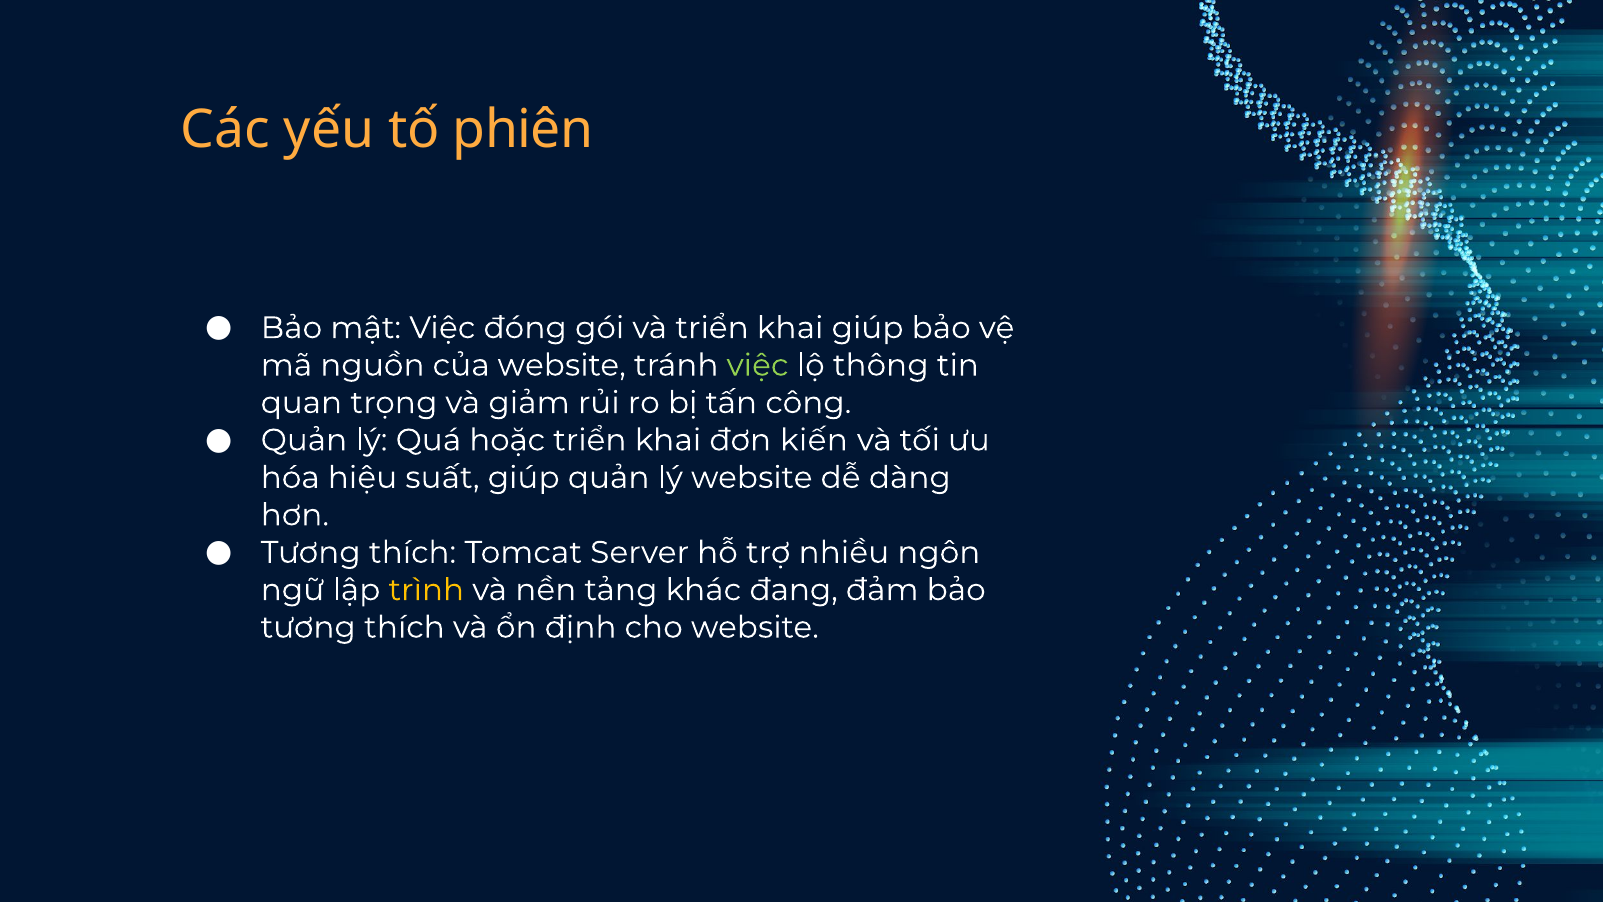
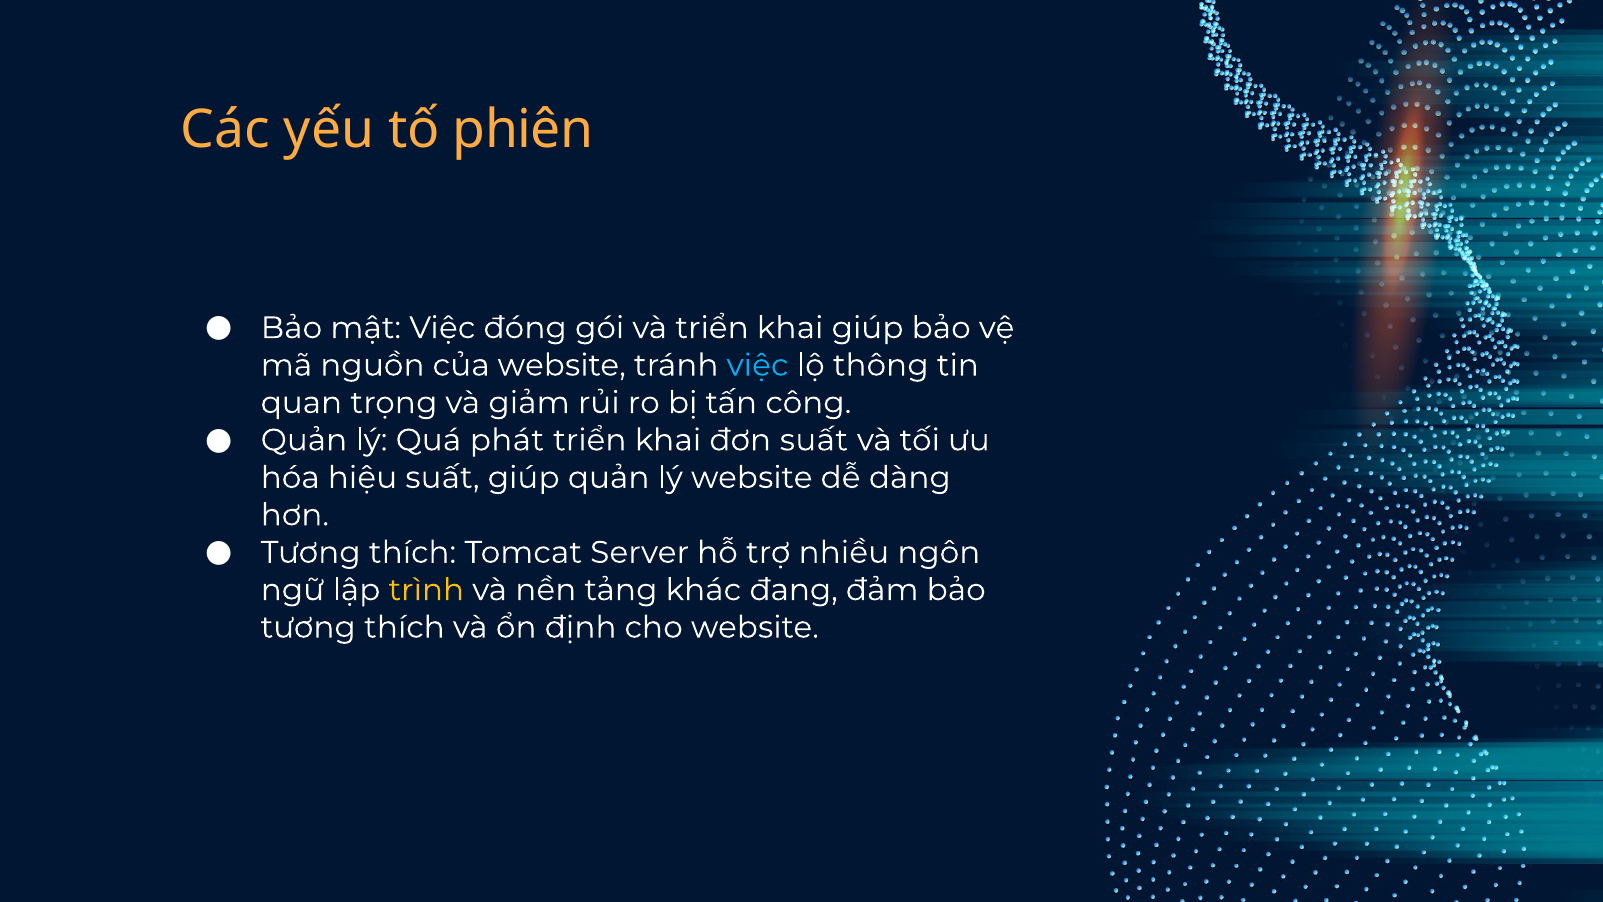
việc at (758, 365) colour: light green -> light blue
hoặc: hoặc -> phát
đơn kiến: kiến -> suất
